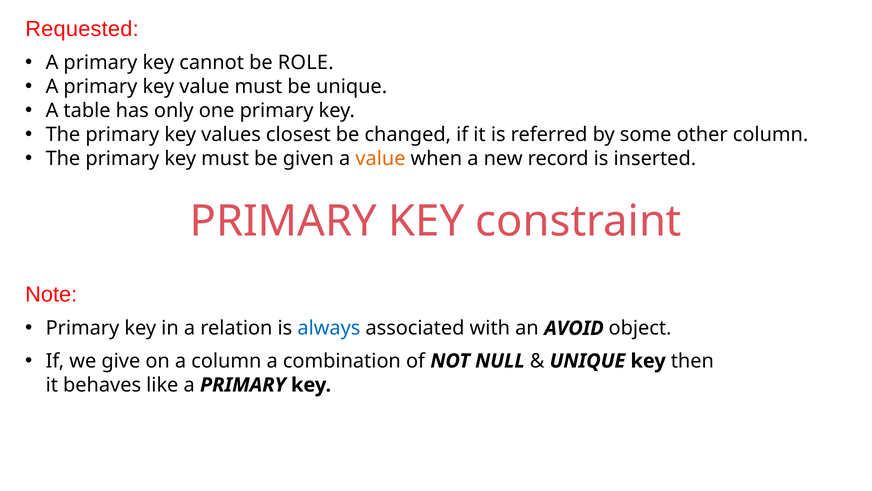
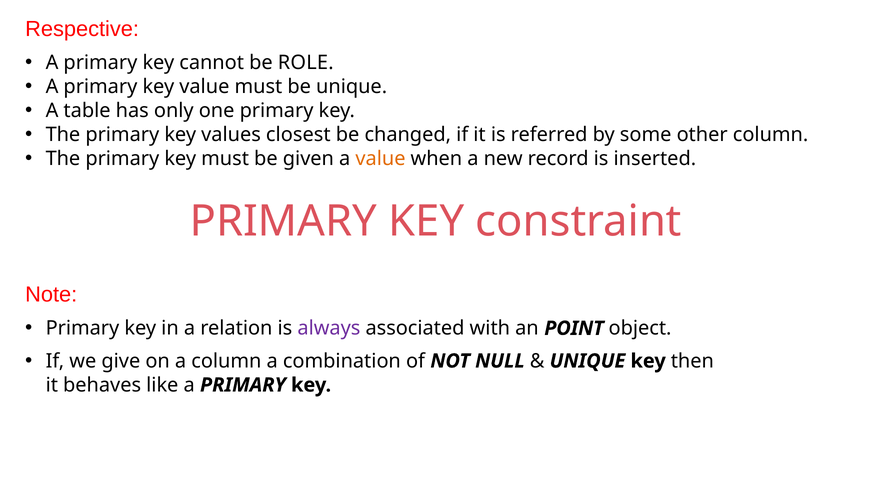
Requested: Requested -> Respective
always colour: blue -> purple
AVOID: AVOID -> POINT
